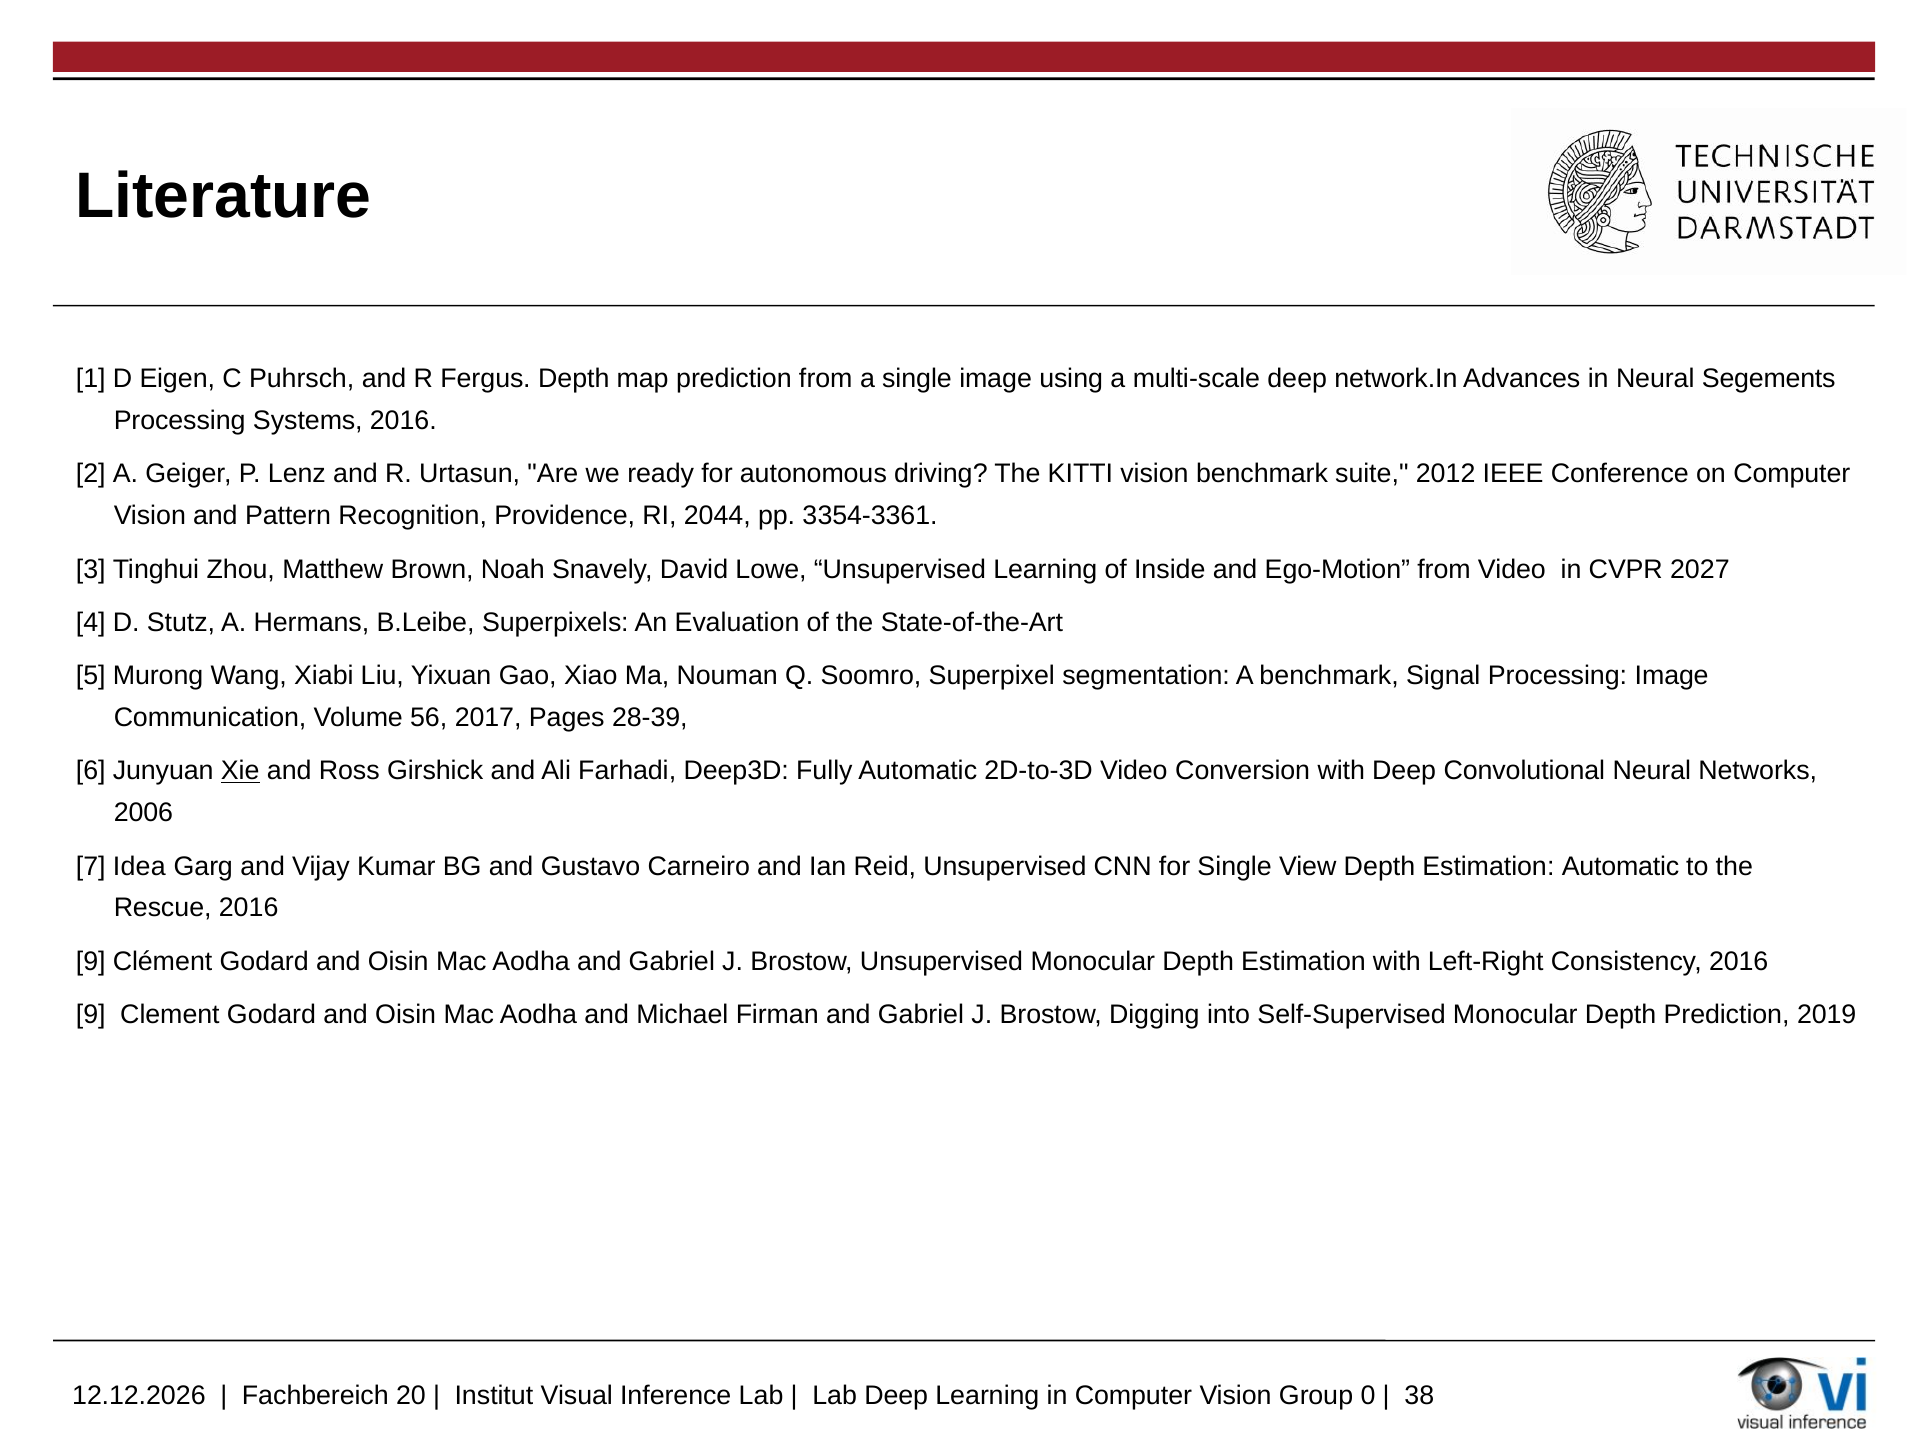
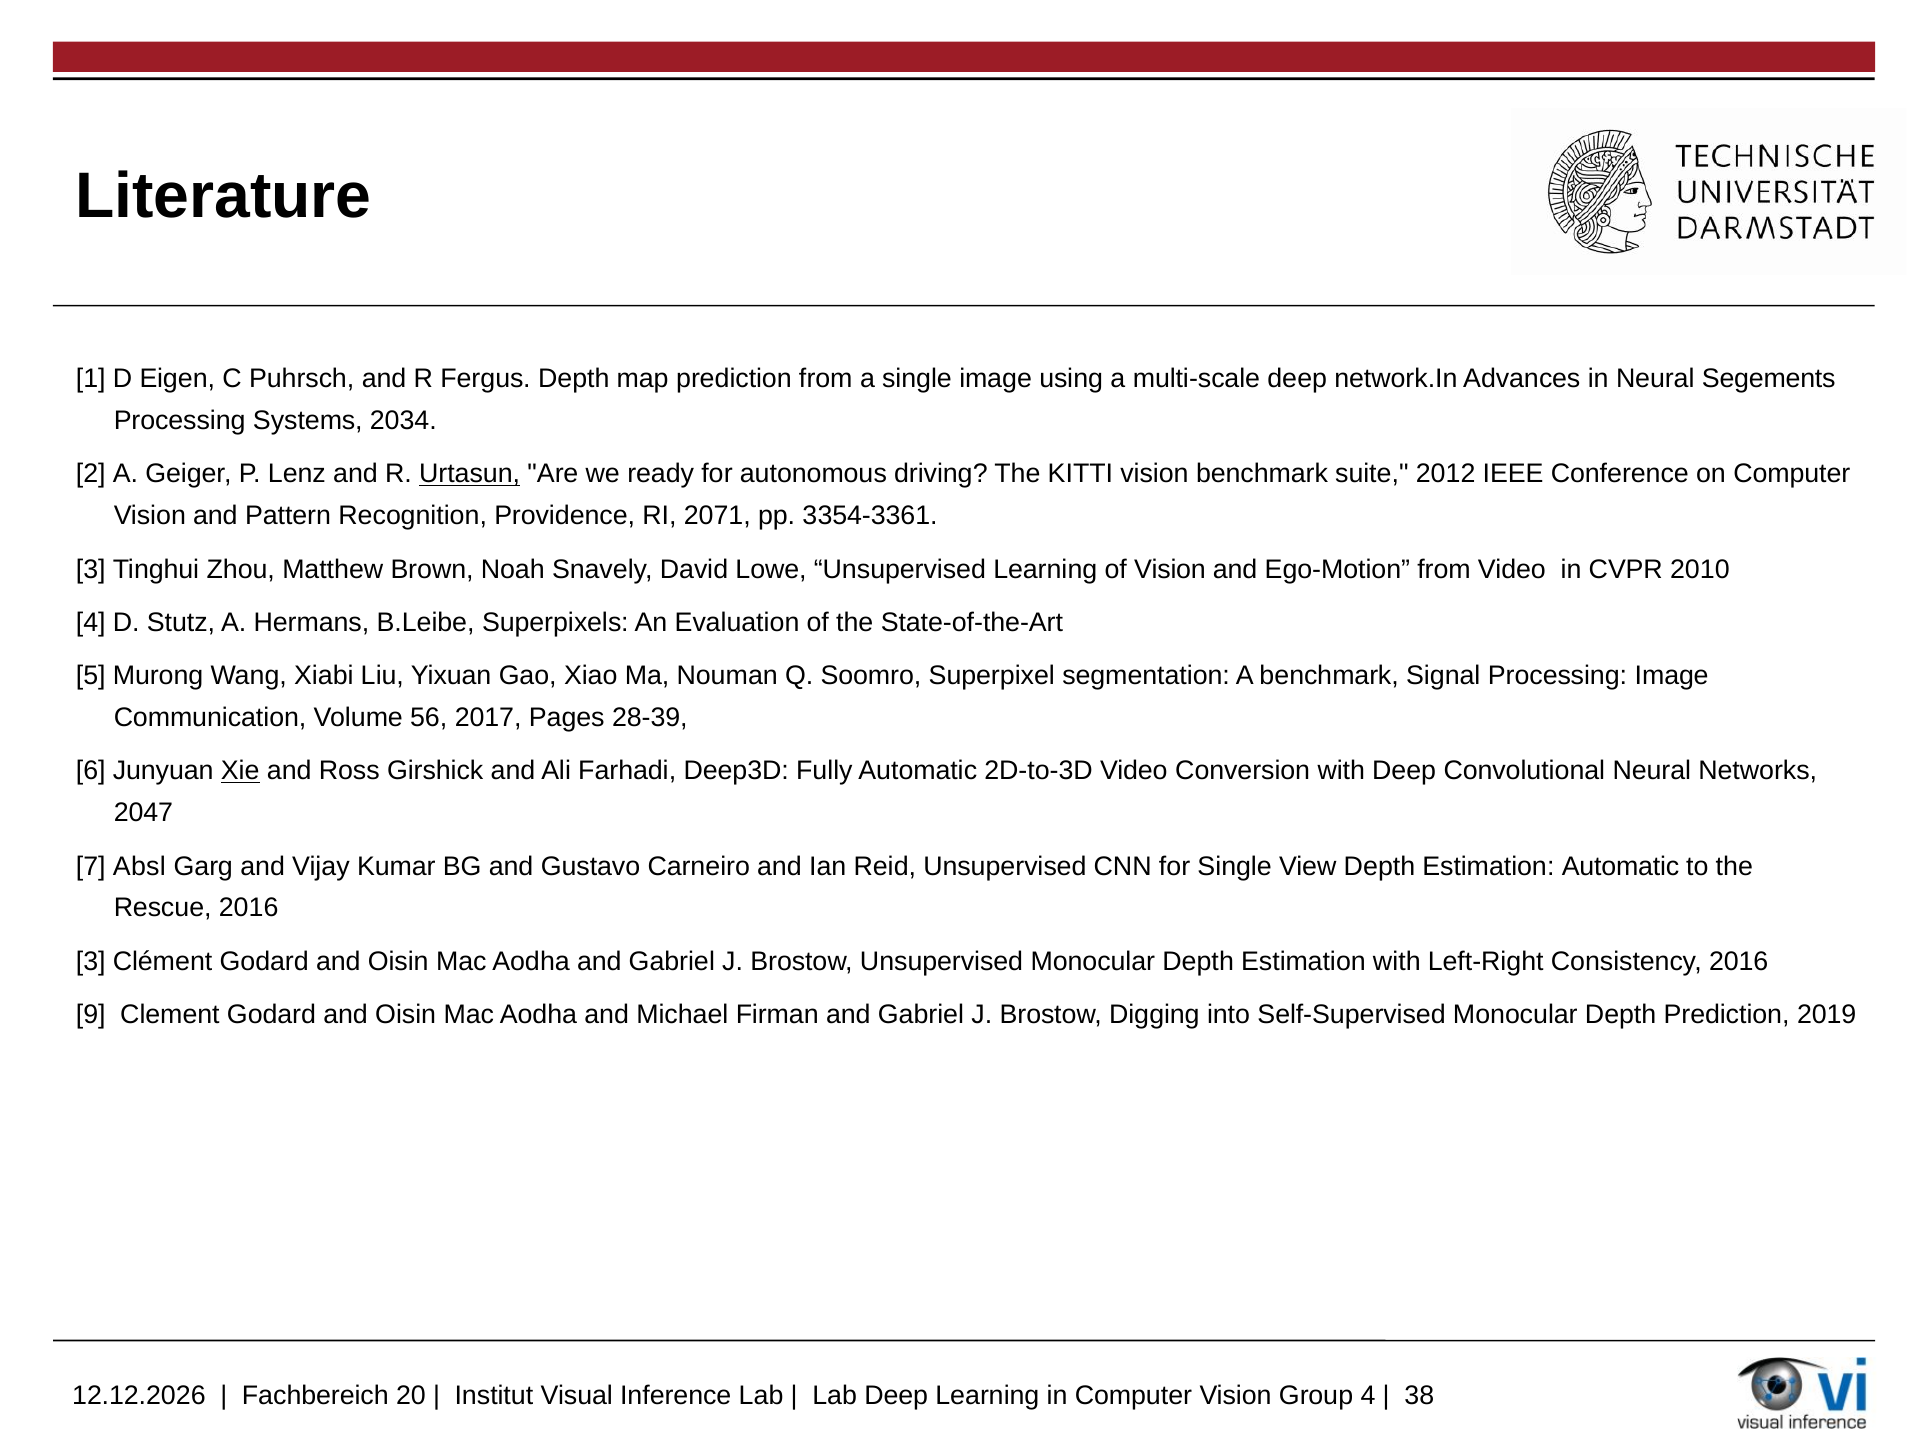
Systems 2016: 2016 -> 2034
Urtasun underline: none -> present
2044: 2044 -> 2071
of Inside: Inside -> Vision
2027: 2027 -> 2010
2006: 2006 -> 2047
Idea: Idea -> Absl
9 at (91, 961): 9 -> 3
0 at (1368, 1396): 0 -> 4
